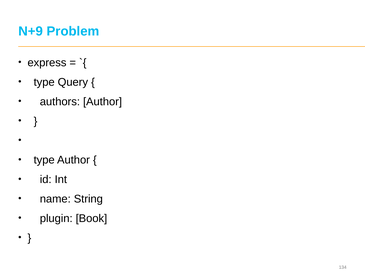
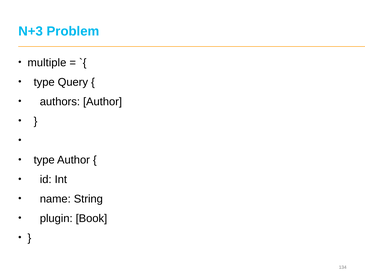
N+9: N+9 -> N+3
express: express -> multiple
